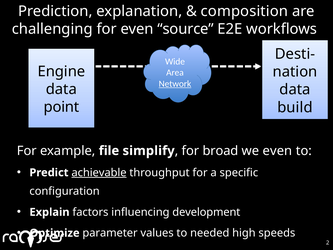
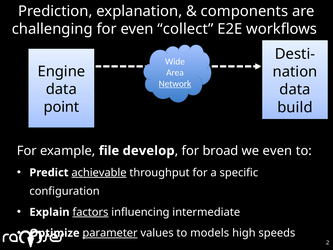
composition: composition -> components
source: source -> collect
simplify: simplify -> develop
factors underline: none -> present
development: development -> intermediate
parameter underline: none -> present
needed: needed -> models
